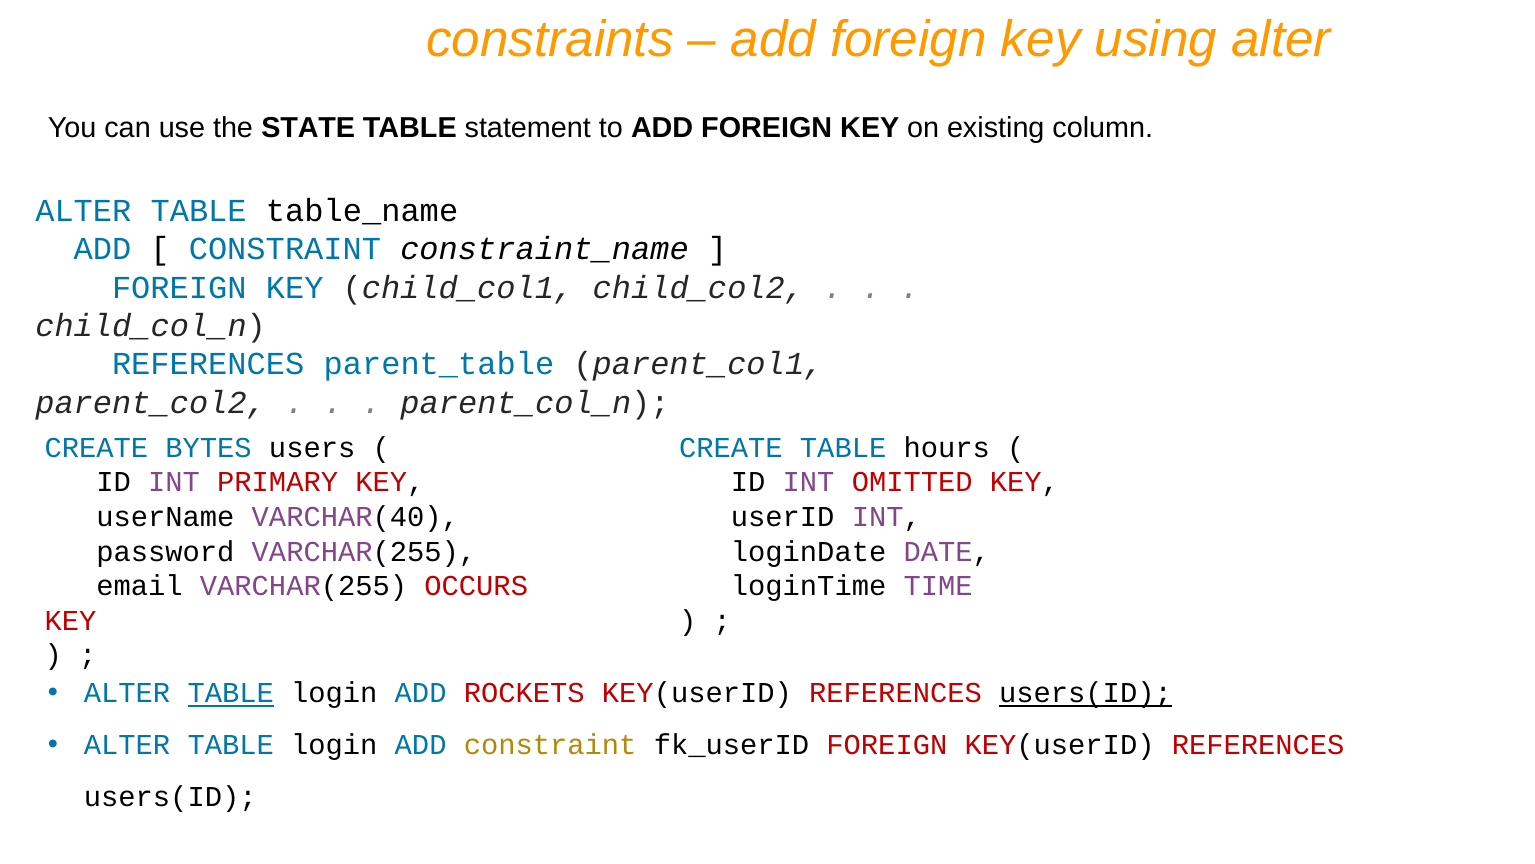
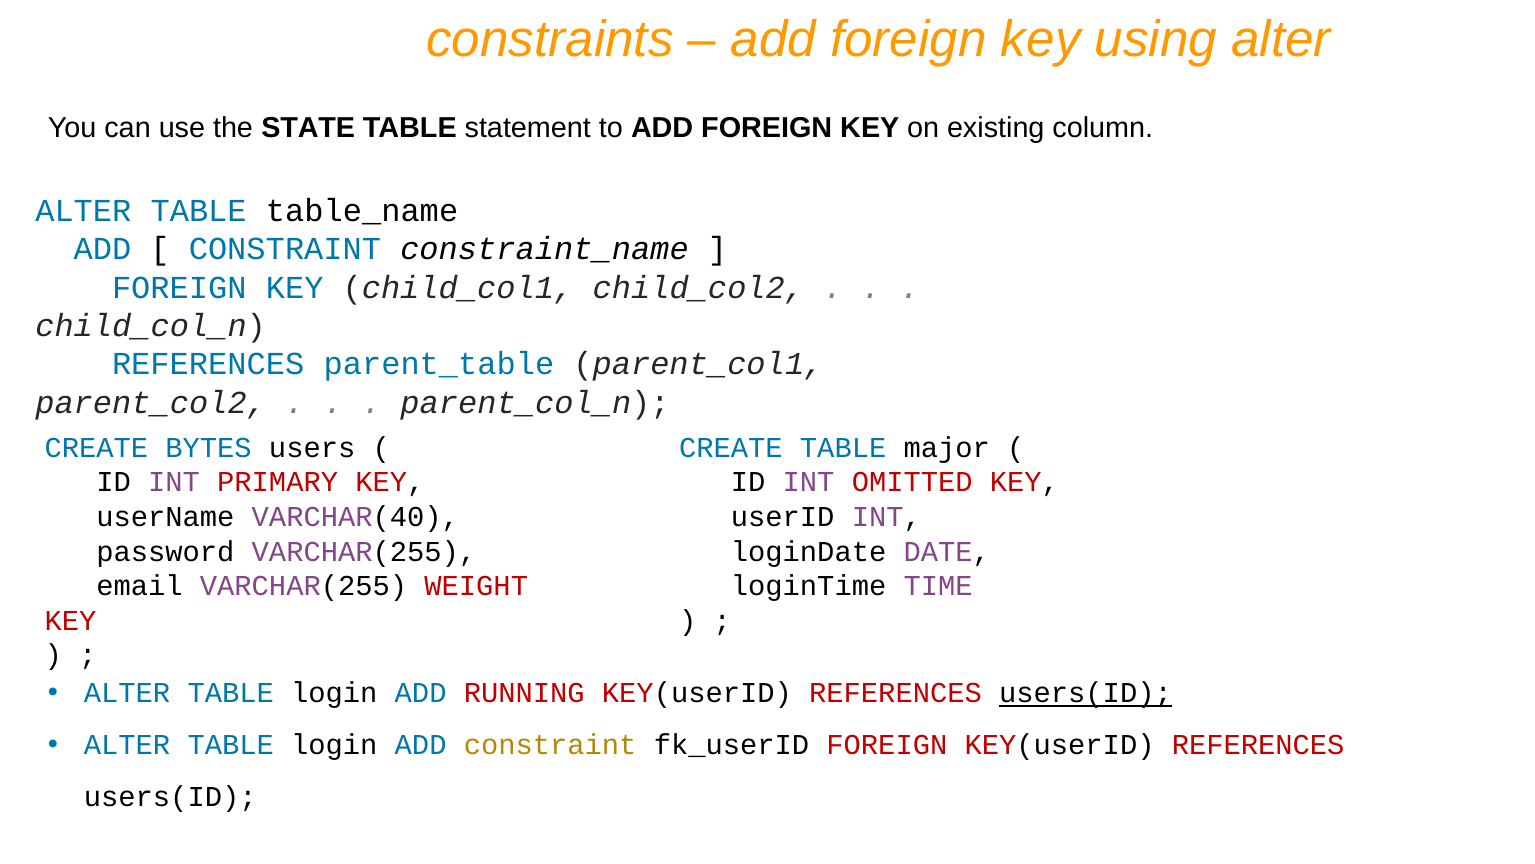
hours: hours -> major
OCCURS: OCCURS -> WEIGHT
TABLE at (231, 693) underline: present -> none
ROCKETS: ROCKETS -> RUNNING
